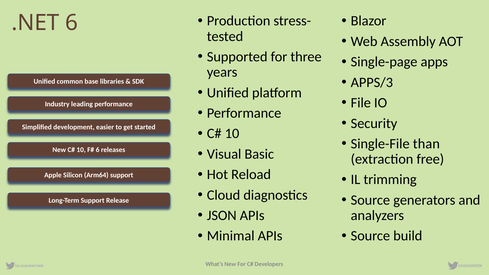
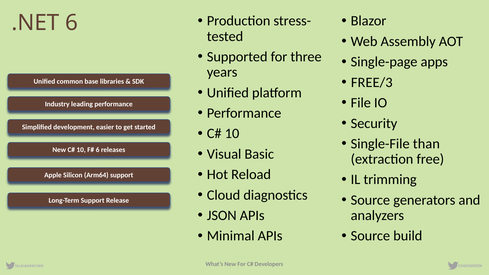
APPS/3: APPS/3 -> FREE/3
